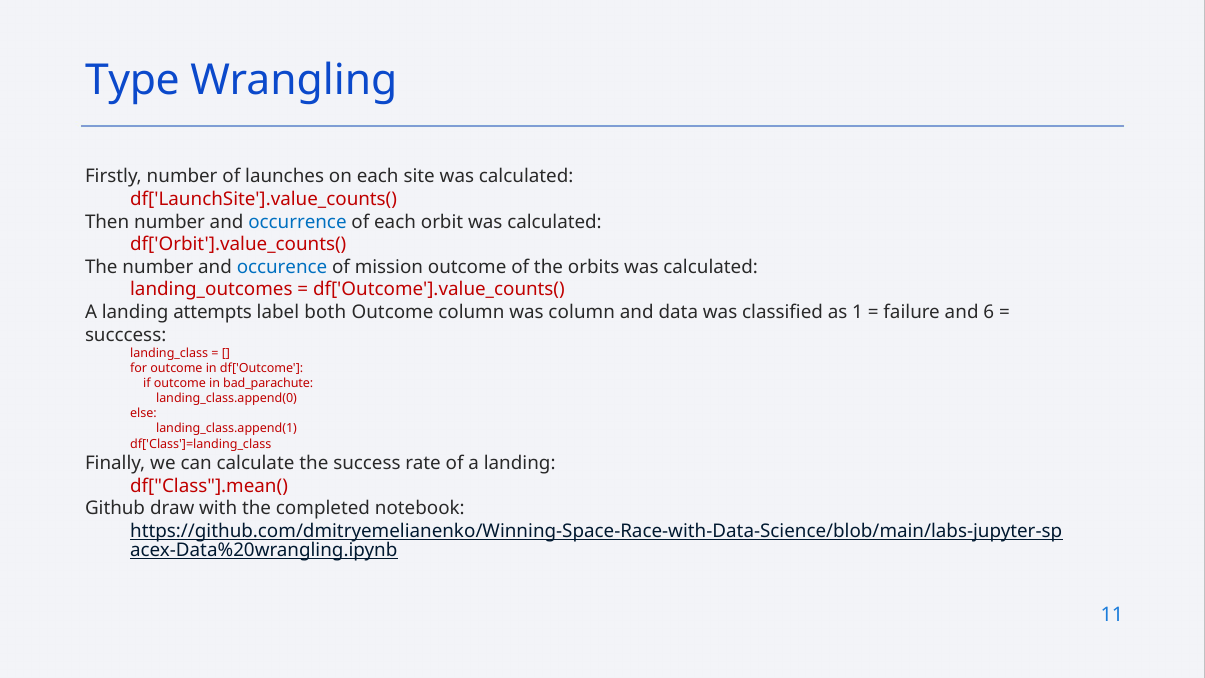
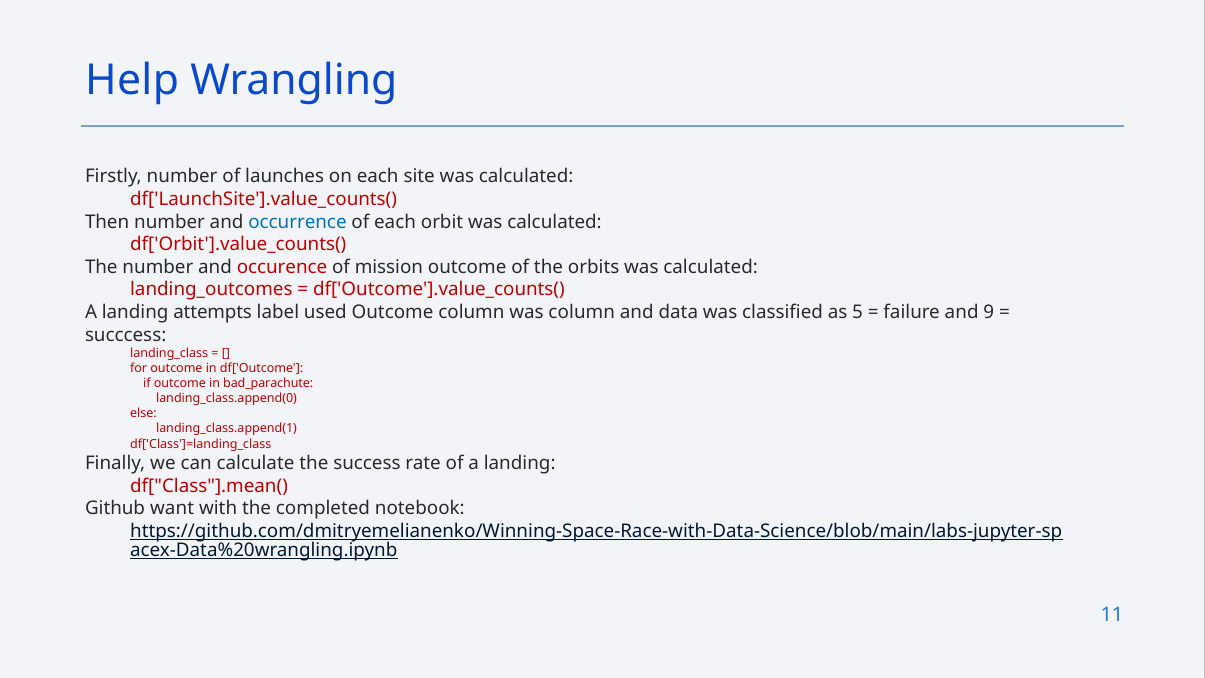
Type: Type -> Help
occurence colour: blue -> red
both: both -> used
1: 1 -> 5
6: 6 -> 9
draw: draw -> want
